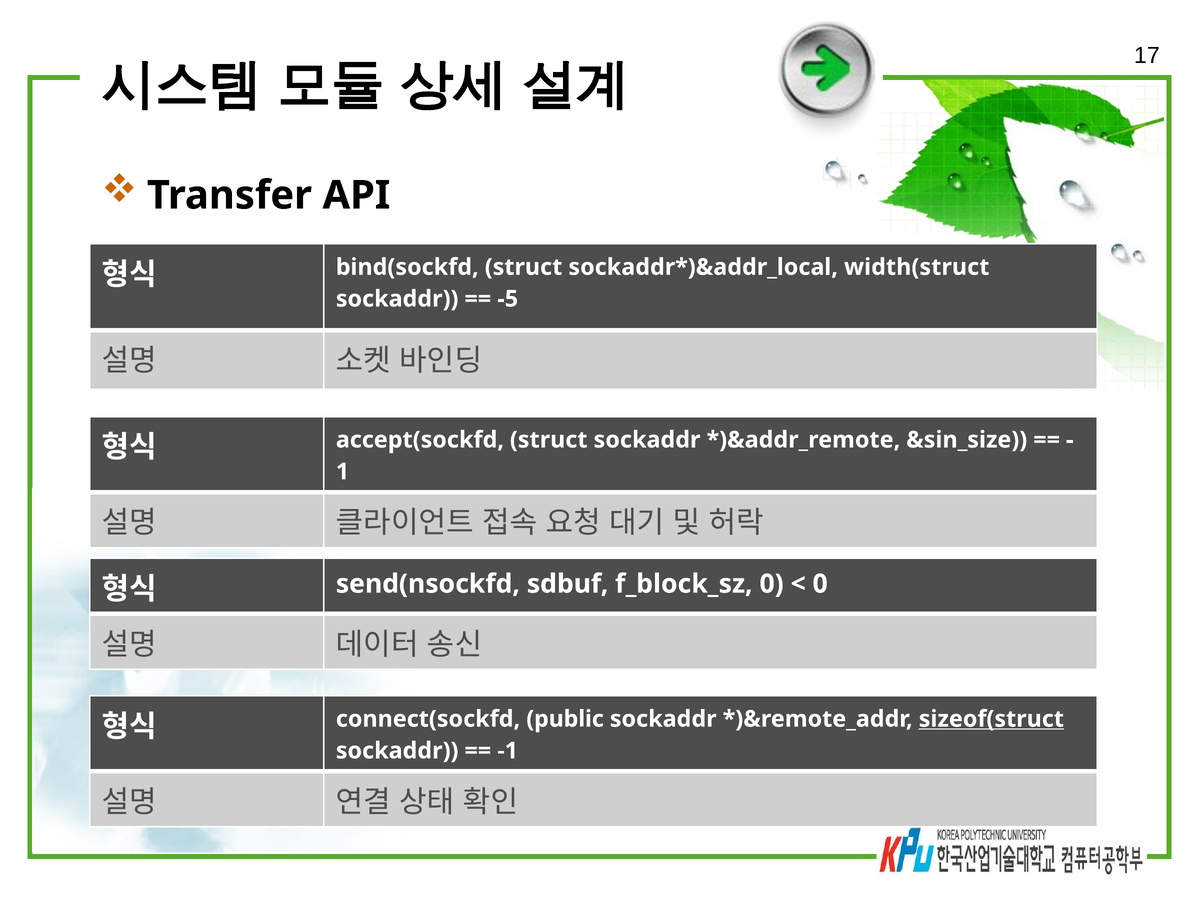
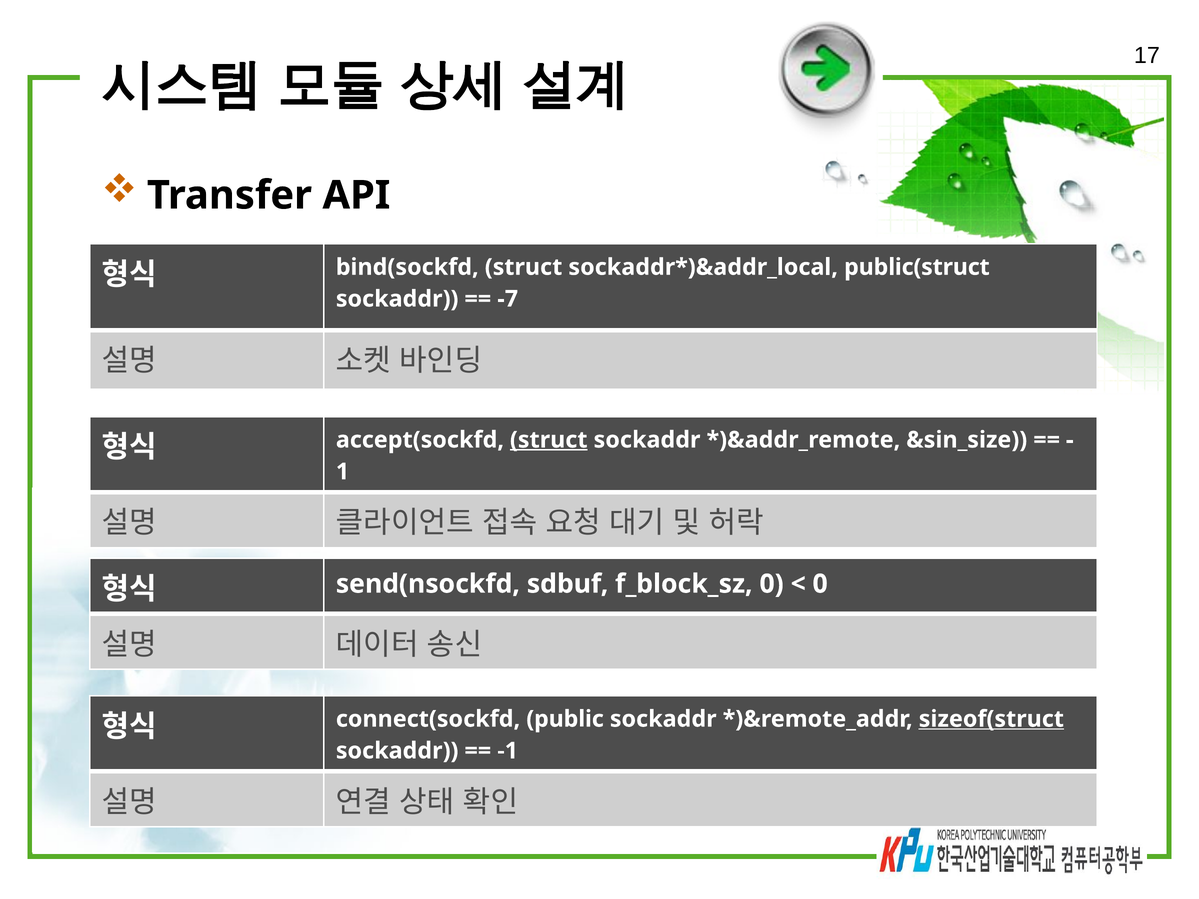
width(struct: width(struct -> public(struct
-5: -5 -> -7
struct at (549, 440) underline: none -> present
